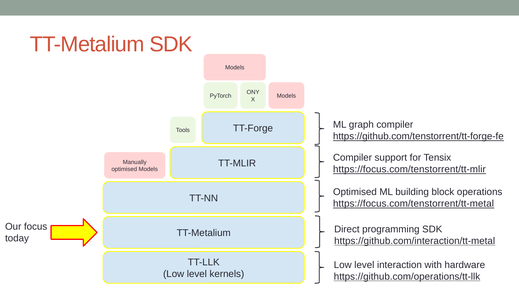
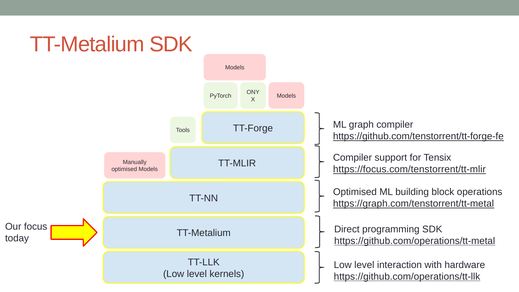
https://focus.com/tenstorrent/tt-metal: https://focus.com/tenstorrent/tt-metal -> https://graph.com/tenstorrent/tt-metal
https://github.com/interaction/tt-metal: https://github.com/interaction/tt-metal -> https://github.com/operations/tt-metal
